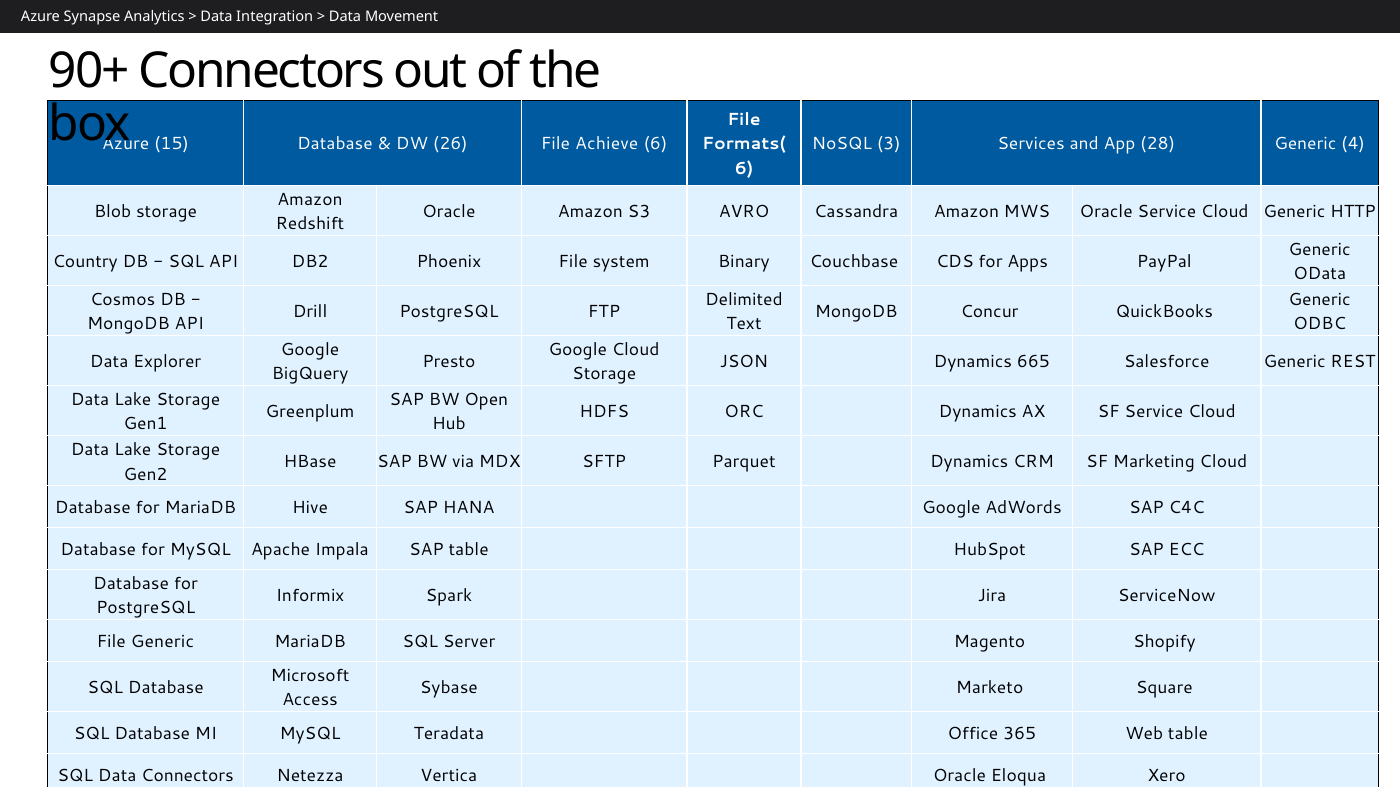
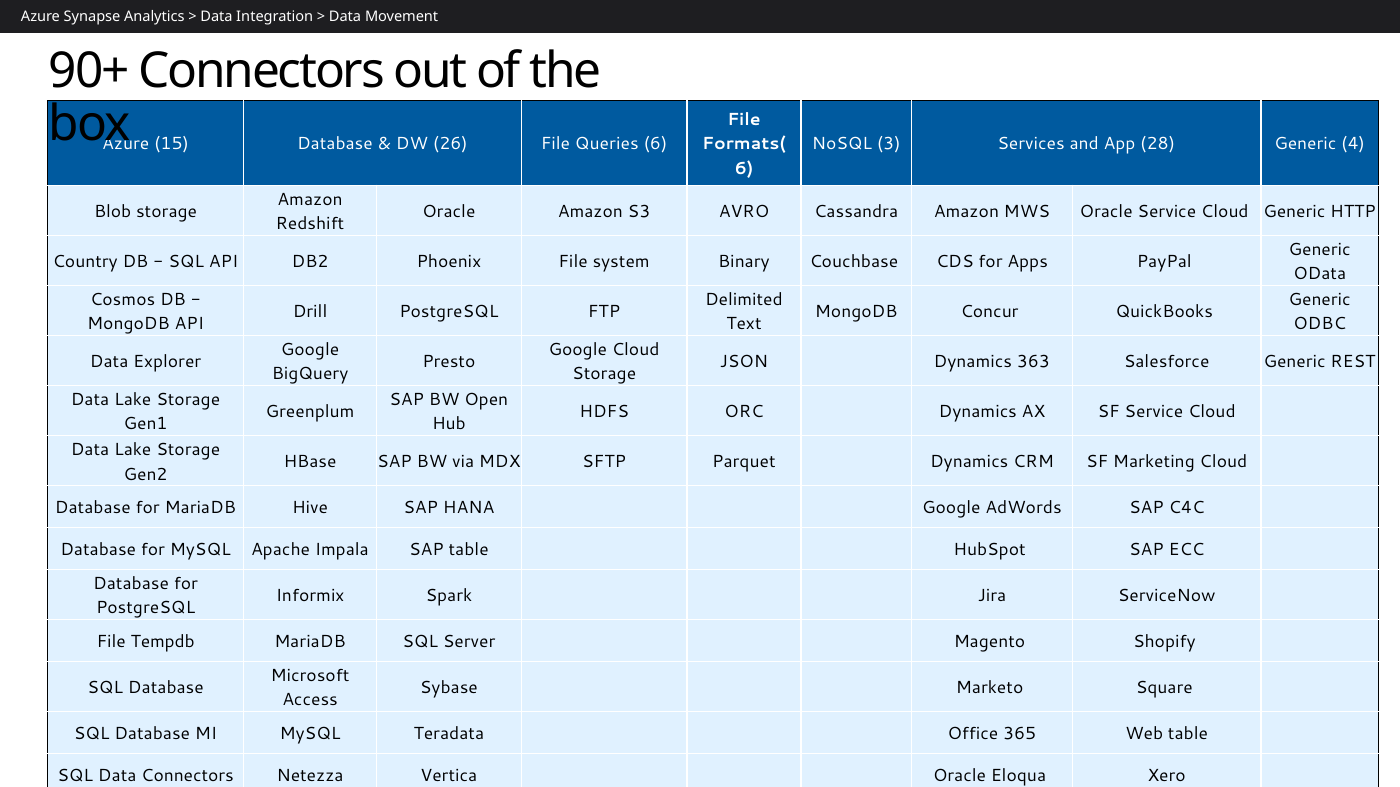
Achieve: Achieve -> Queries
665: 665 -> 363
File Generic: Generic -> Tempdb
